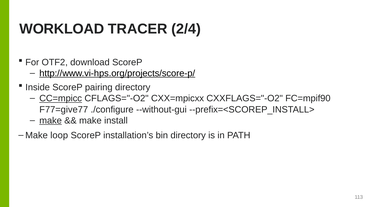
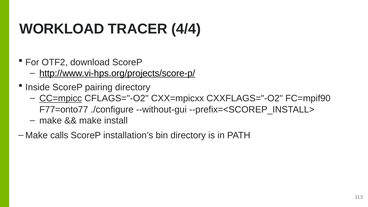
2/4: 2/4 -> 4/4
F77=give77: F77=give77 -> F77=onto77
make at (51, 121) underline: present -> none
loop: loop -> calls
